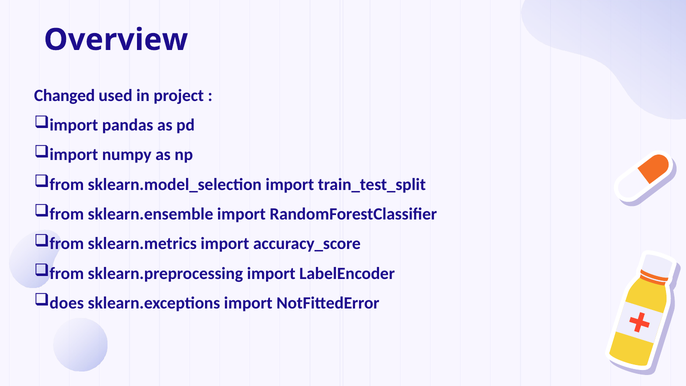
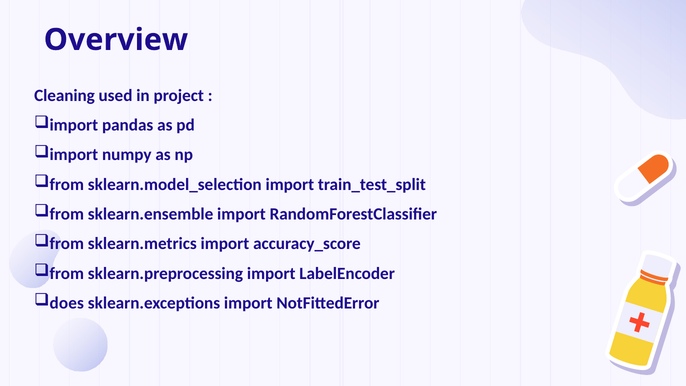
Changed: Changed -> Cleaning
